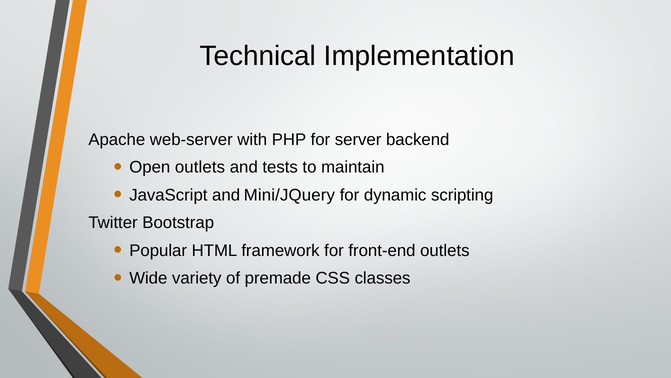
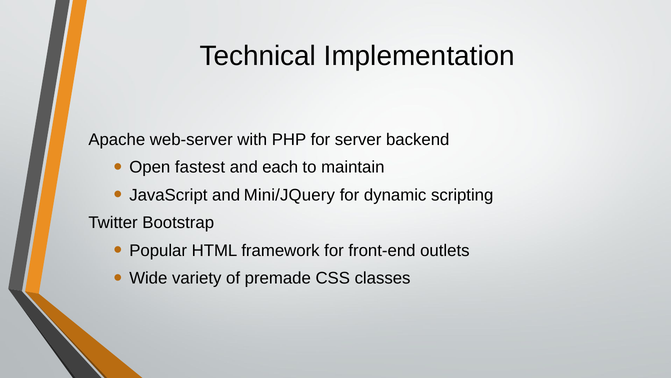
Open outlets: outlets -> fastest
tests: tests -> each
